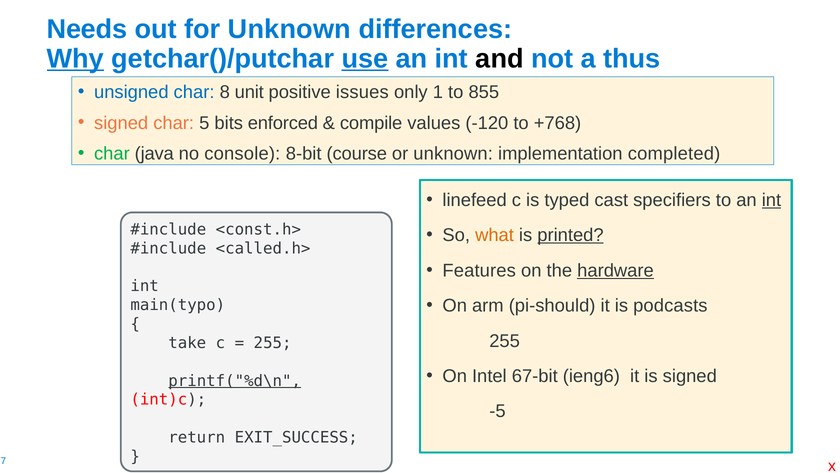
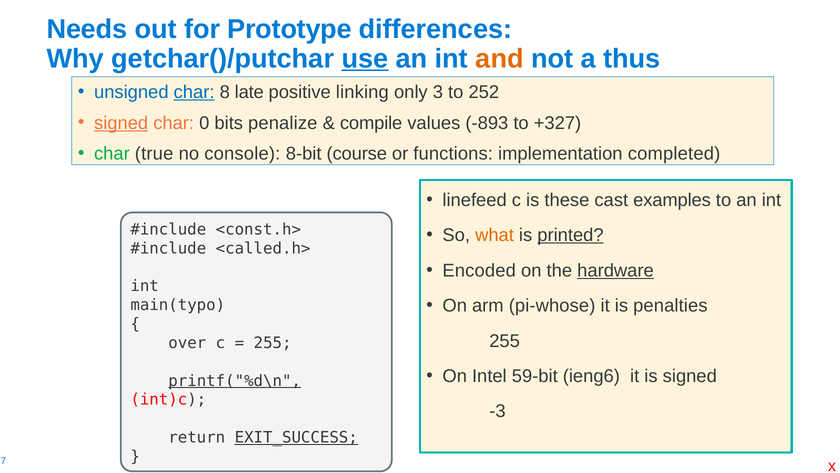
for Unknown: Unknown -> Prototype
Why underline: present -> none
and colour: black -> orange
char at (194, 92) underline: none -> present
unit: unit -> late
issues: issues -> linking
1: 1 -> 3
855: 855 -> 252
signed at (121, 123) underline: none -> present
5: 5 -> 0
enforced: enforced -> penalize
-120: -120 -> -893
+768: +768 -> +327
java: java -> true
or unknown: unknown -> functions
typed: typed -> these
specifiers: specifiers -> examples
int at (771, 200) underline: present -> none
Features: Features -> Encoded
pi-should: pi-should -> pi-whose
podcasts: podcasts -> penalties
take: take -> over
67-bit: 67-bit -> 59-bit
-5: -5 -> -3
EXIT_SUCCESS underline: none -> present
